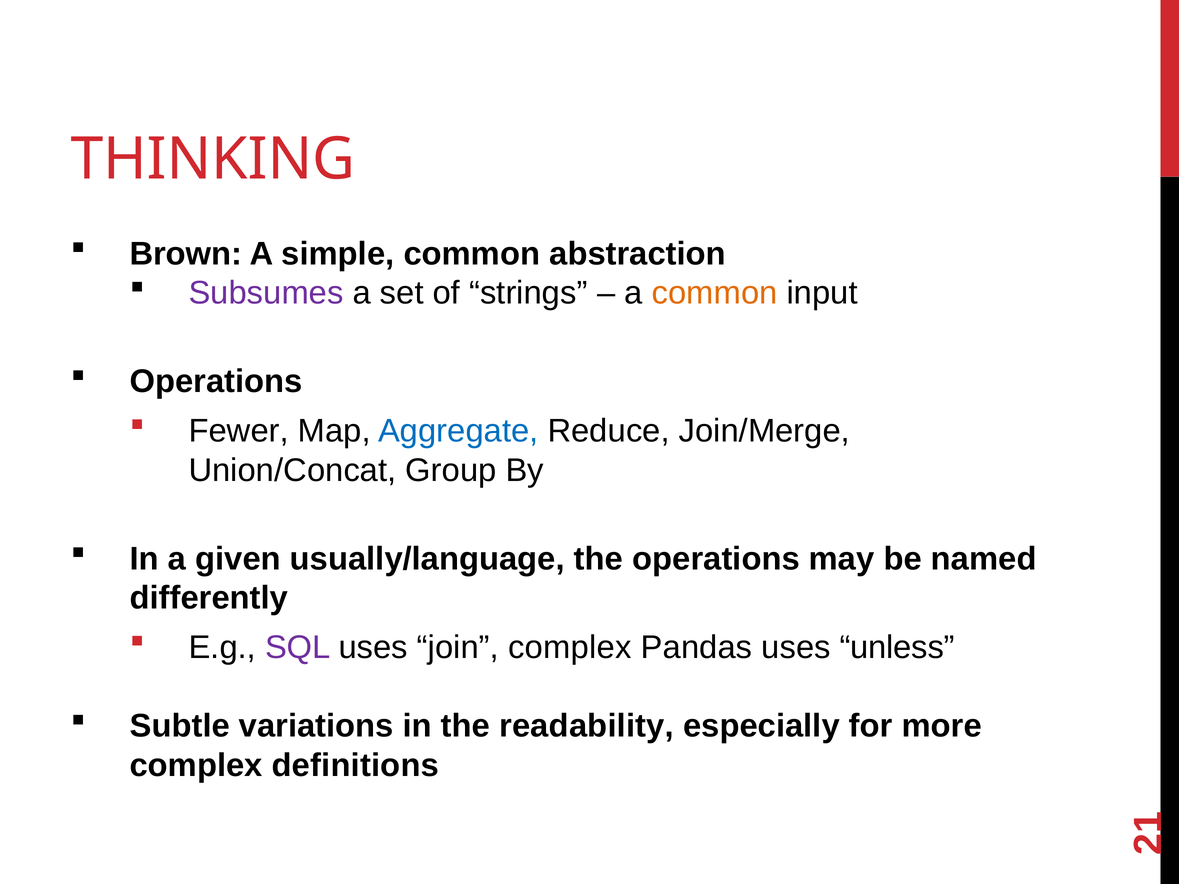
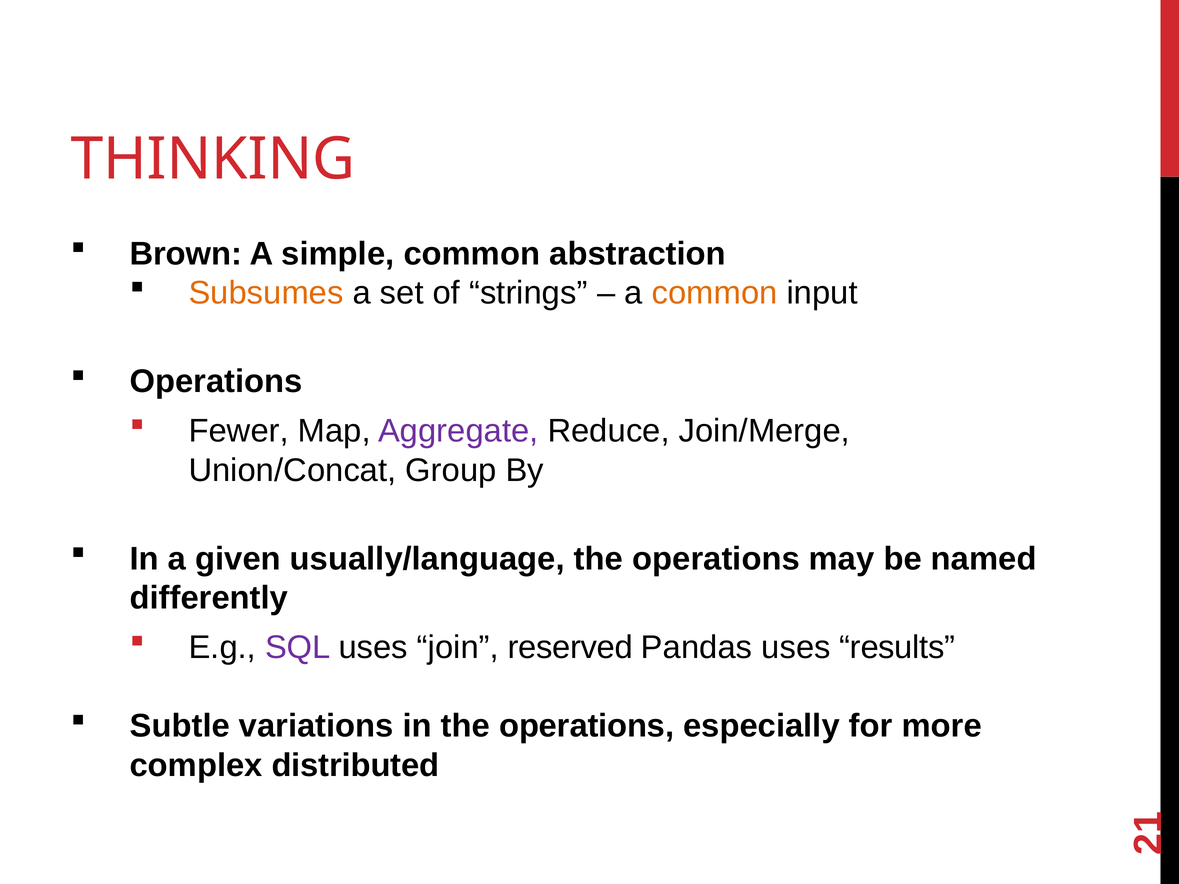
Subsumes colour: purple -> orange
Aggregate colour: blue -> purple
join complex: complex -> reserved
unless: unless -> results
in the readability: readability -> operations
definitions: definitions -> distributed
